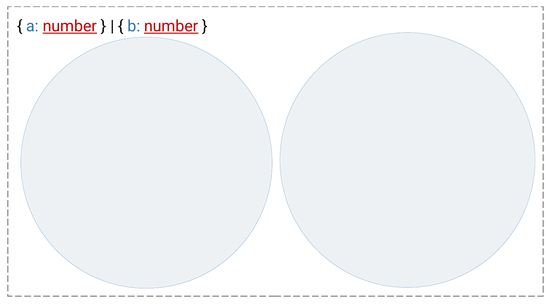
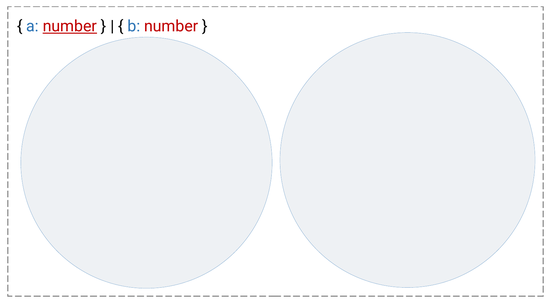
number at (171, 26) underline: present -> none
